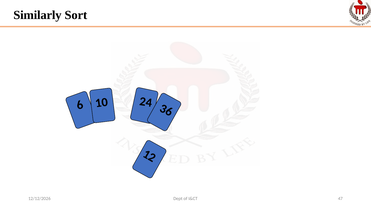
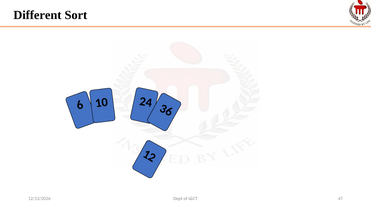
Similarly: Similarly -> Different
